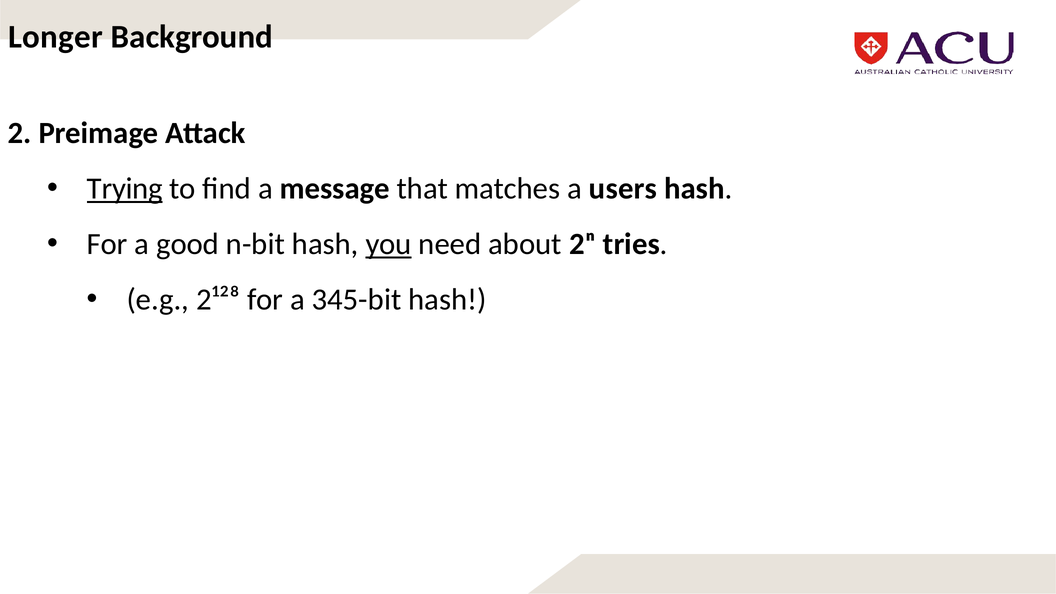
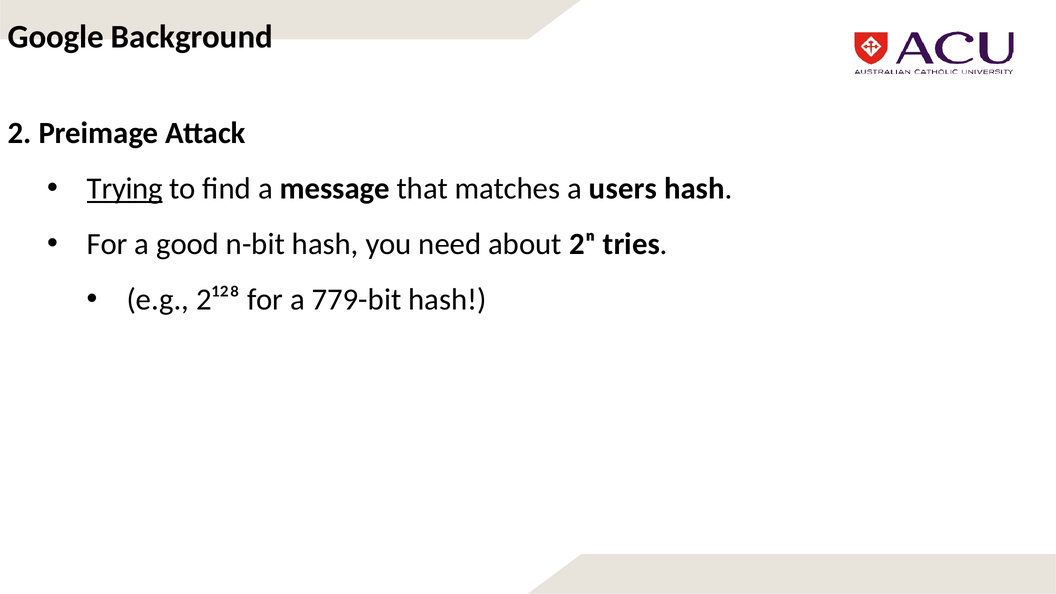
Longer: Longer -> Google
you underline: present -> none
345-bit: 345-bit -> 779-bit
